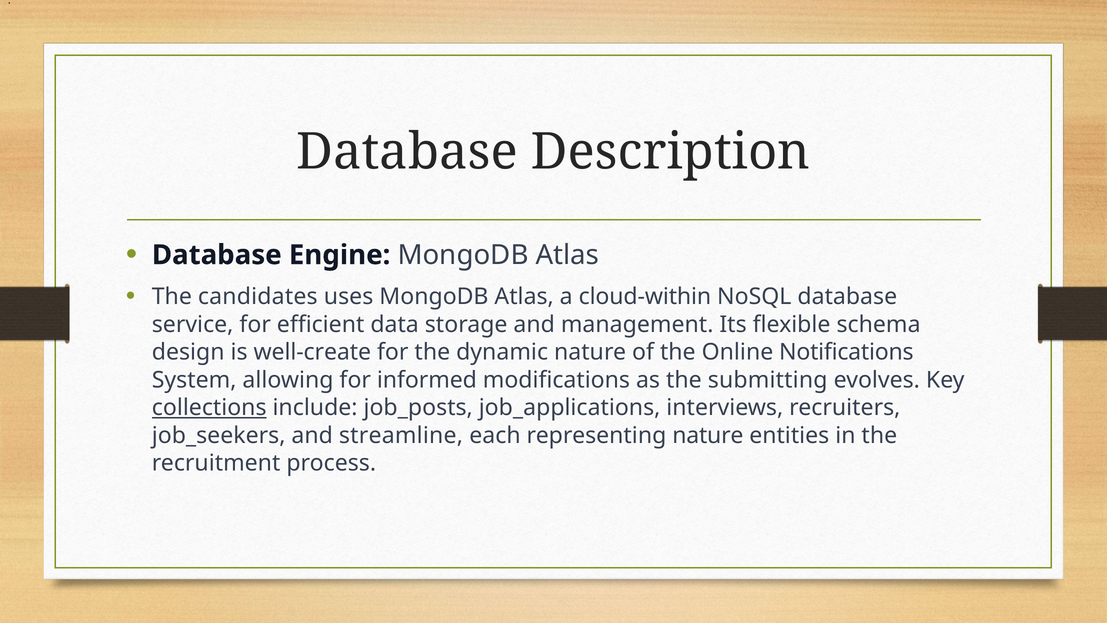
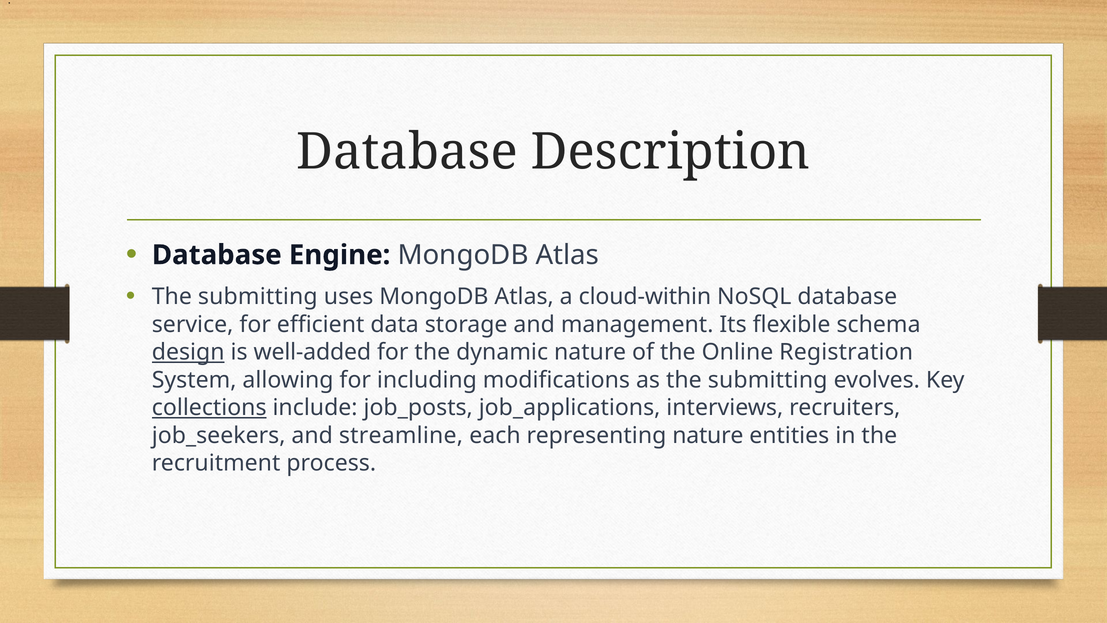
candidates at (258, 297): candidates -> submitting
design underline: none -> present
well-create: well-create -> well-added
Notifications: Notifications -> Registration
informed: informed -> including
